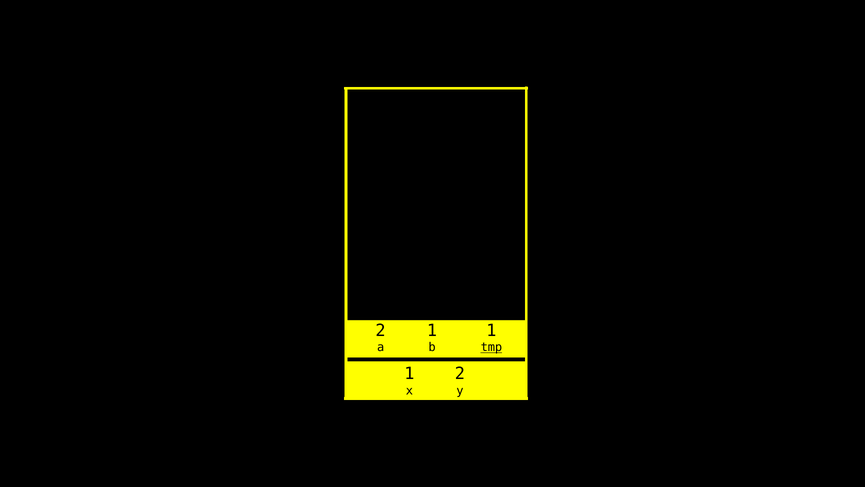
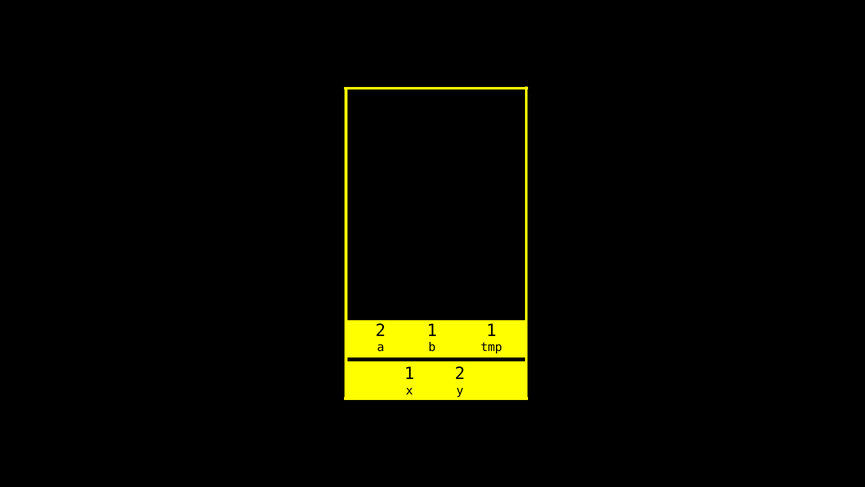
tmp underline: present -> none
